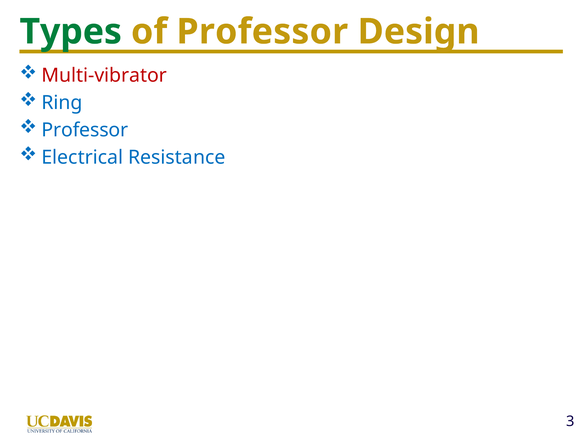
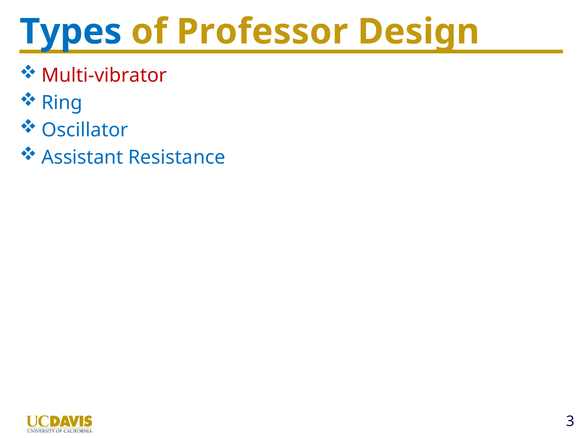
Types colour: green -> blue
Professor at (85, 130): Professor -> Oscillator
Electrical: Electrical -> Assistant
